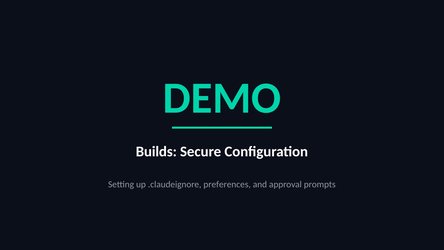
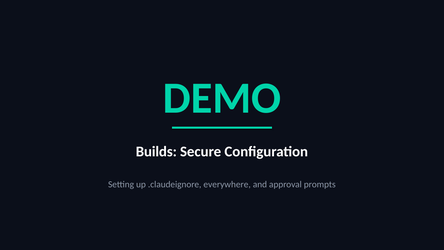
preferences: preferences -> everywhere
